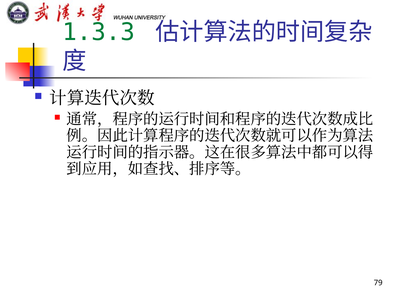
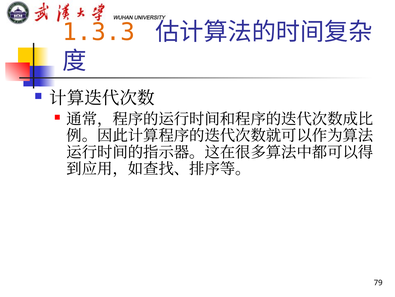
1.3.3 colour: green -> orange
